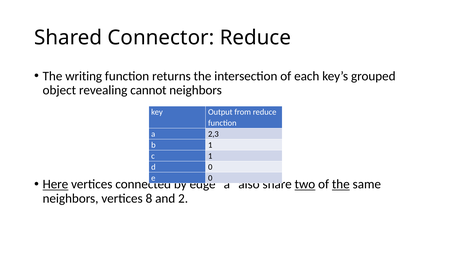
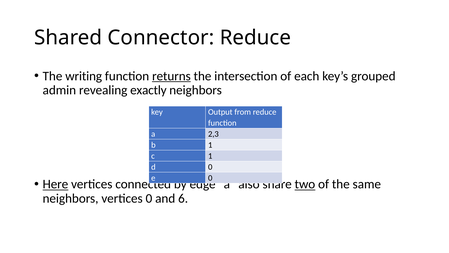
returns underline: none -> present
object: object -> admin
cannot: cannot -> exactly
the at (341, 184) underline: present -> none
vertices 8: 8 -> 0
2: 2 -> 6
